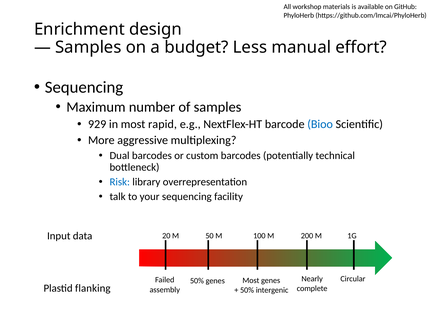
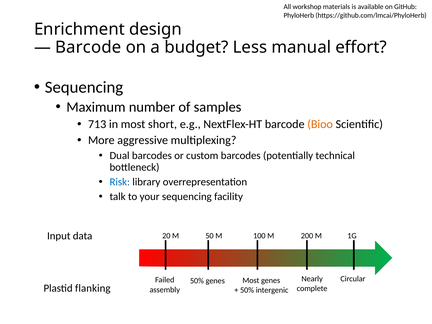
Samples at (88, 47): Samples -> Barcode
929: 929 -> 713
rapid: rapid -> short
Bioo colour: blue -> orange
